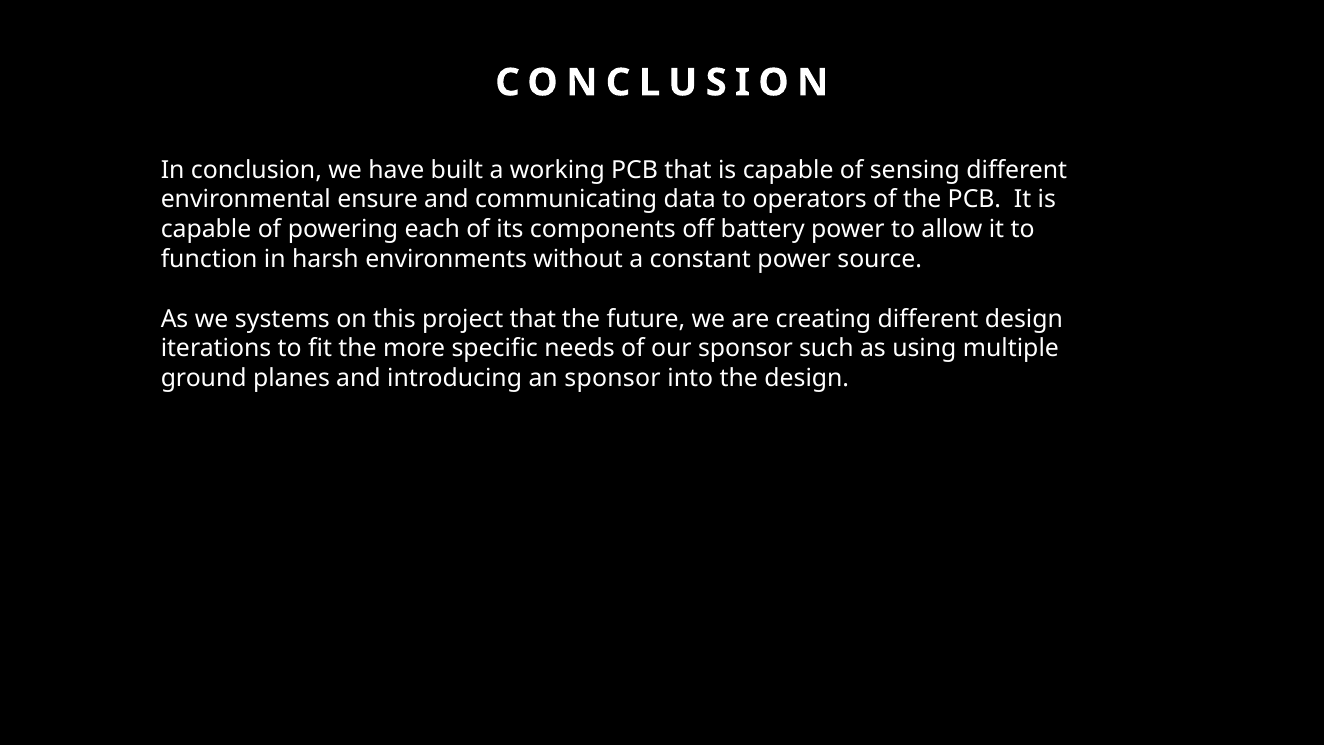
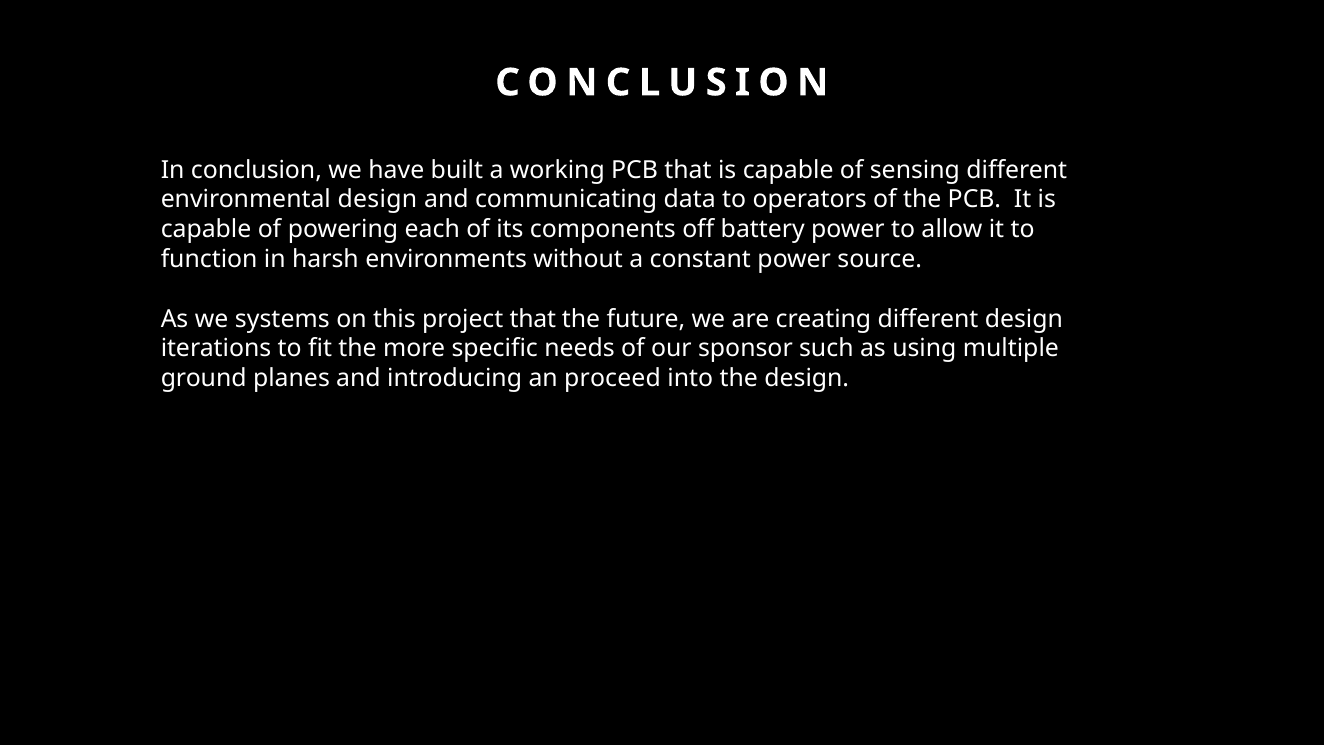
environmental ensure: ensure -> design
an sponsor: sponsor -> proceed
